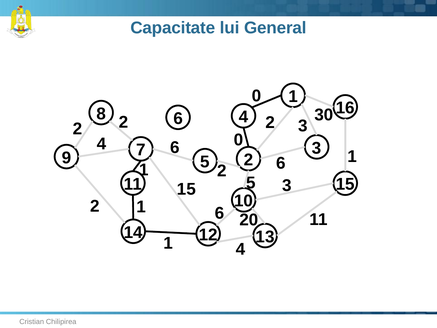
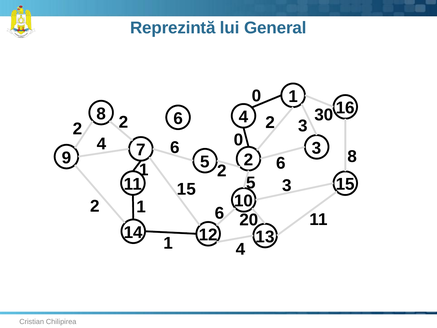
Capacitate: Capacitate -> Reprezintă
1 at (352, 156): 1 -> 8
